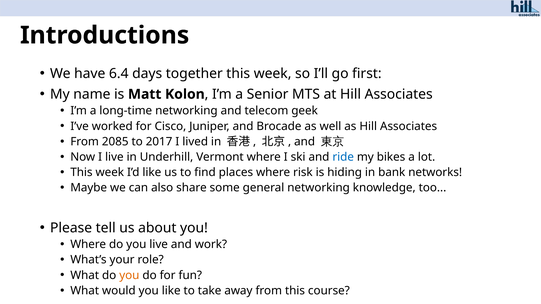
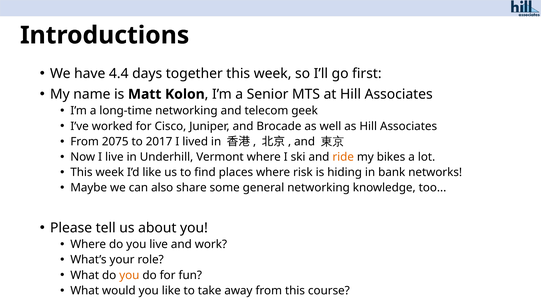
6.4: 6.4 -> 4.4
2085: 2085 -> 2075
ride colour: blue -> orange
